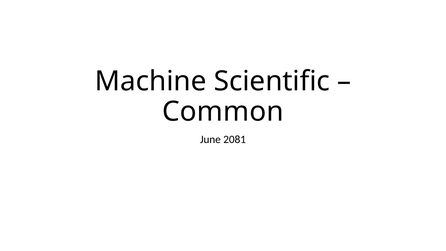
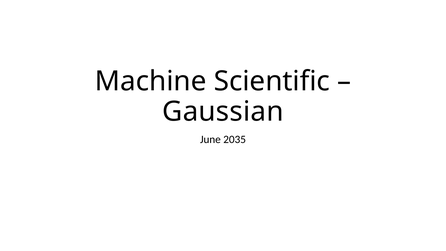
Common: Common -> Gaussian
2081: 2081 -> 2035
